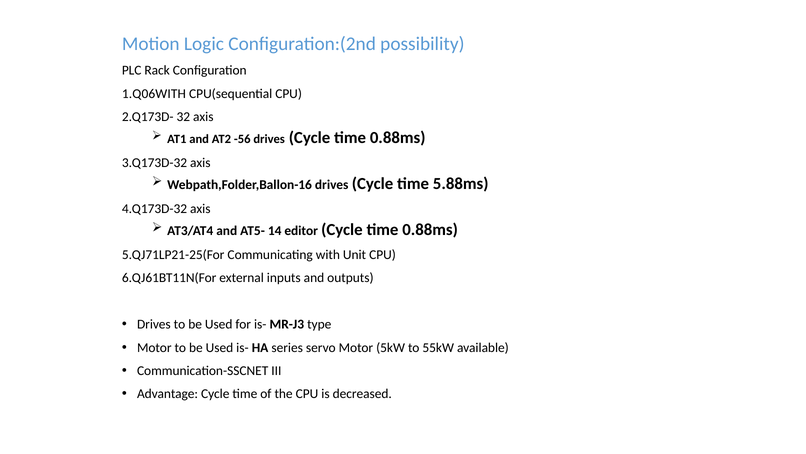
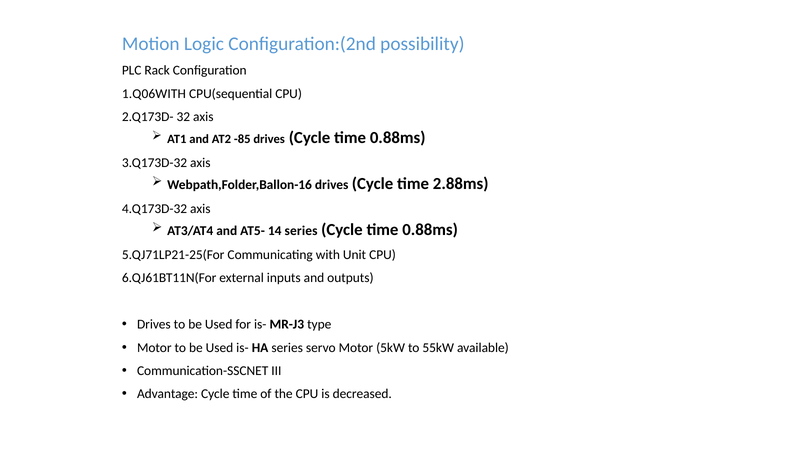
-56: -56 -> -85
5.88ms: 5.88ms -> 2.88ms
14 editor: editor -> series
